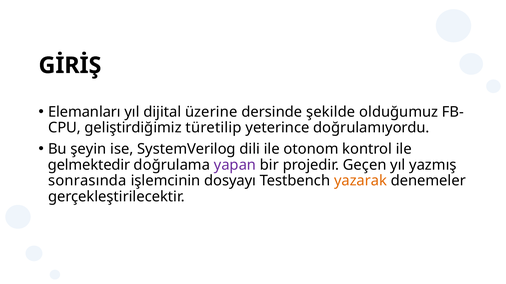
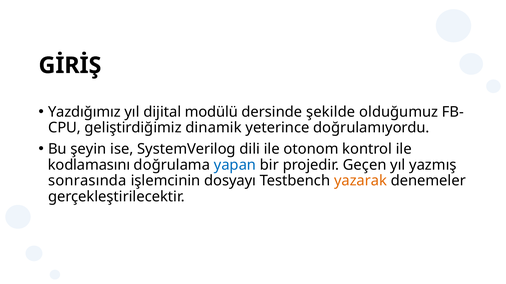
Elemanları: Elemanları -> Yazdığımız
üzerine: üzerine -> modülü
türetilip: türetilip -> dinamik
gelmektedir: gelmektedir -> kodlamasını
yapan colour: purple -> blue
